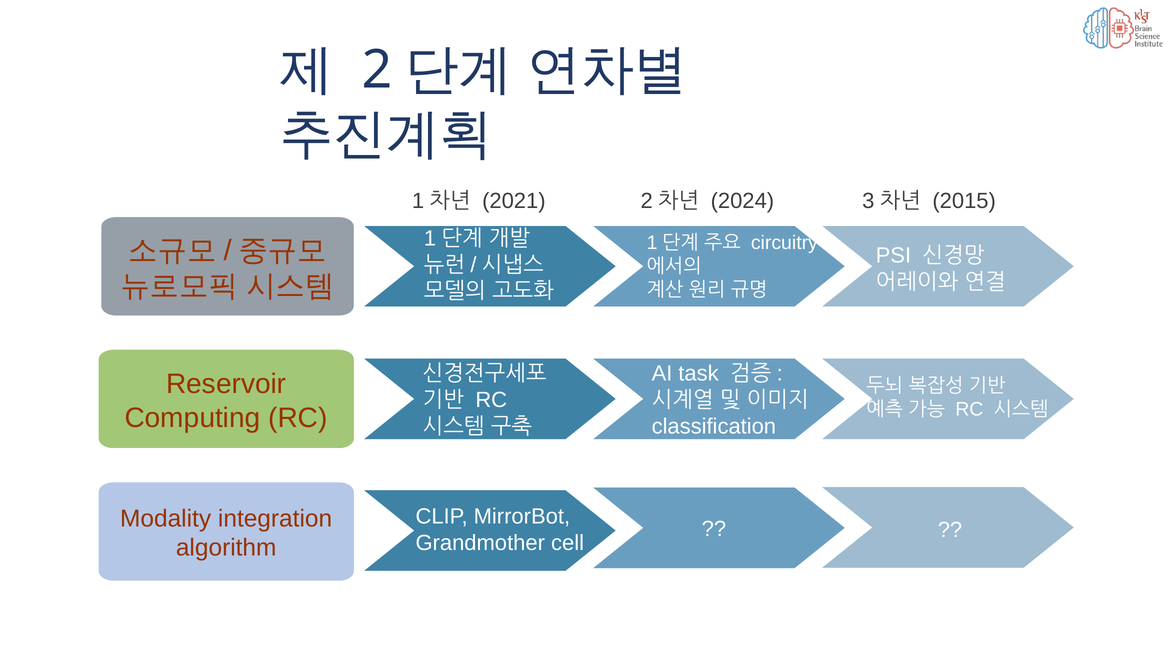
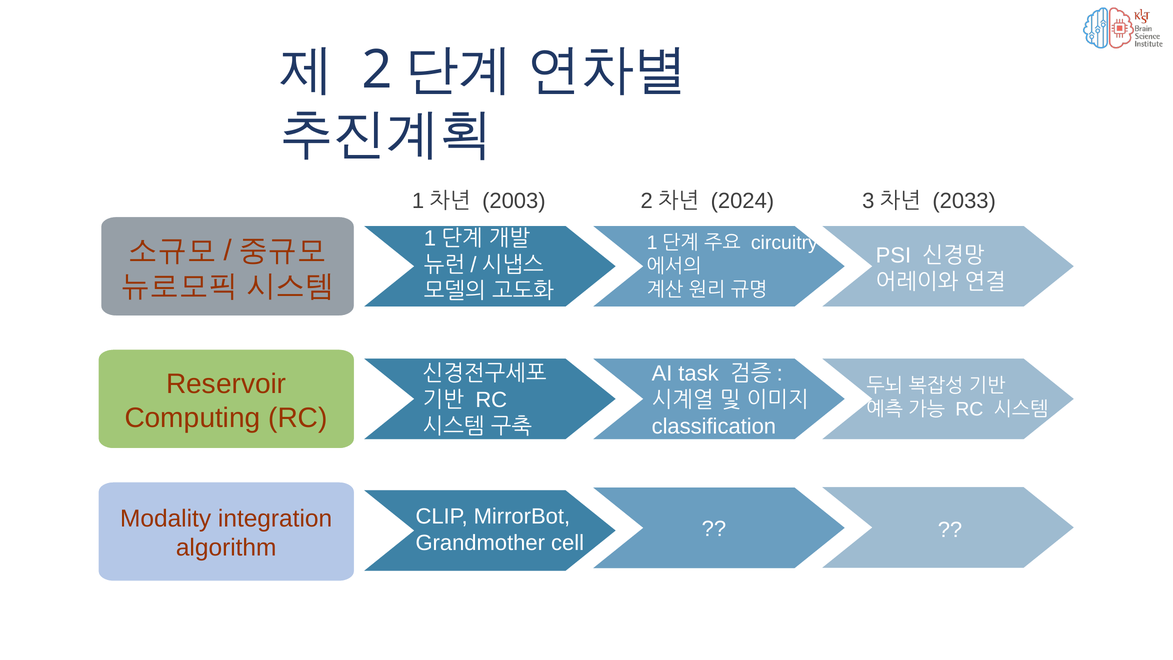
2021: 2021 -> 2003
2015: 2015 -> 2033
